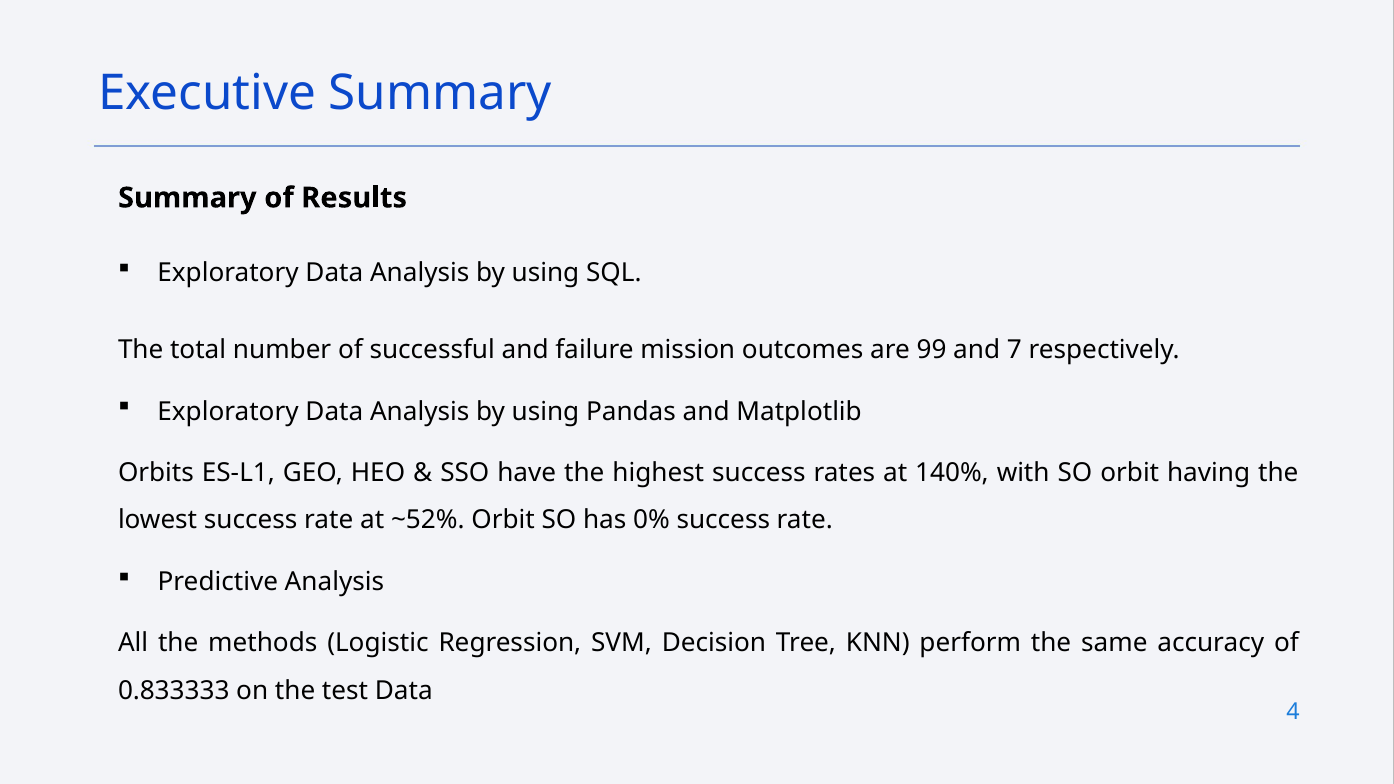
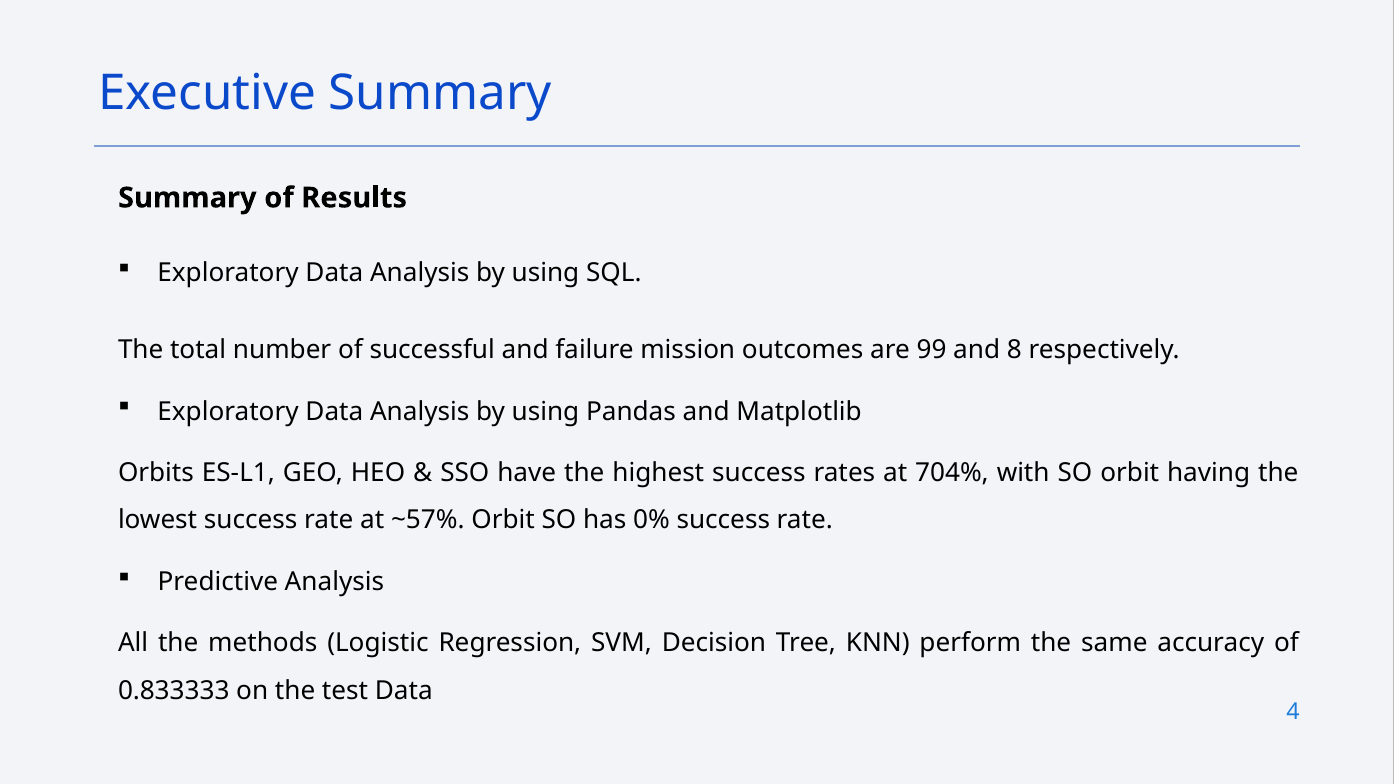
7: 7 -> 8
140%: 140% -> 704%
~52%: ~52% -> ~57%
